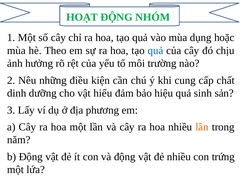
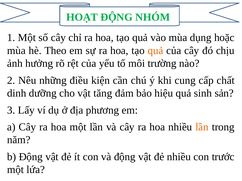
quả at (155, 51) colour: blue -> orange
hiểu: hiểu -> tăng
trứng: trứng -> trước
